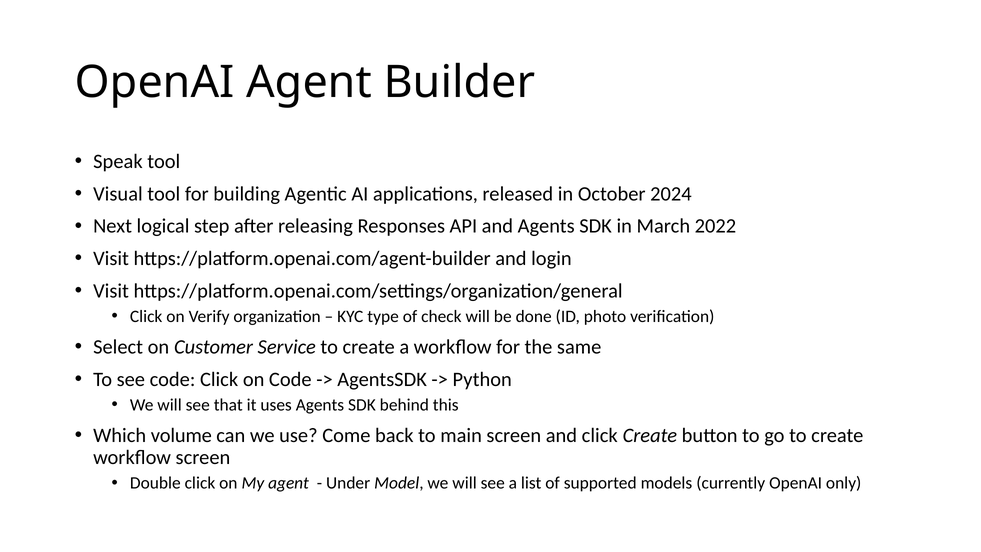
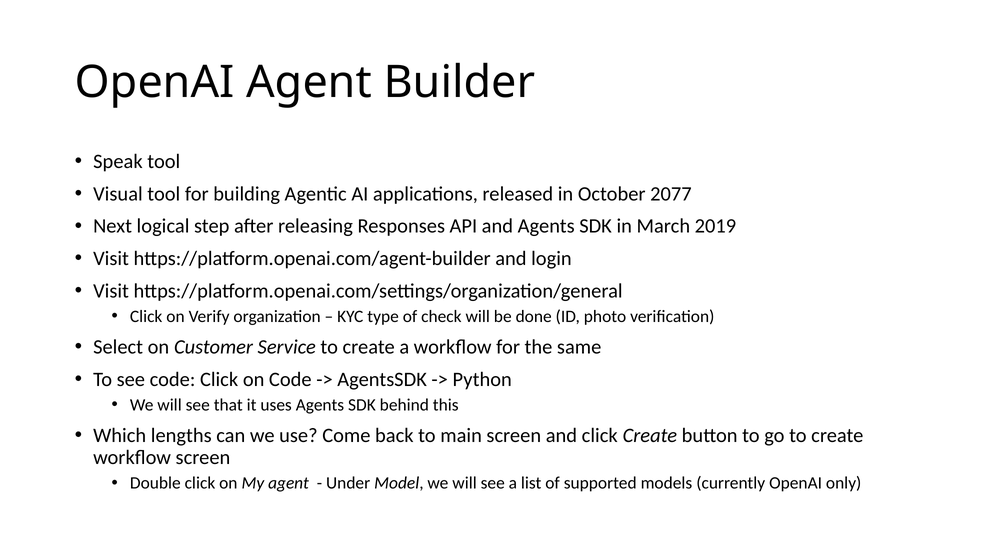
2024: 2024 -> 2077
2022: 2022 -> 2019
volume: volume -> lengths
